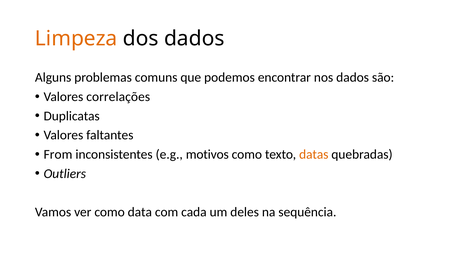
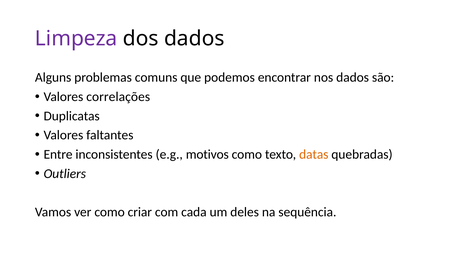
Limpeza colour: orange -> purple
From: From -> Entre
data: data -> criar
